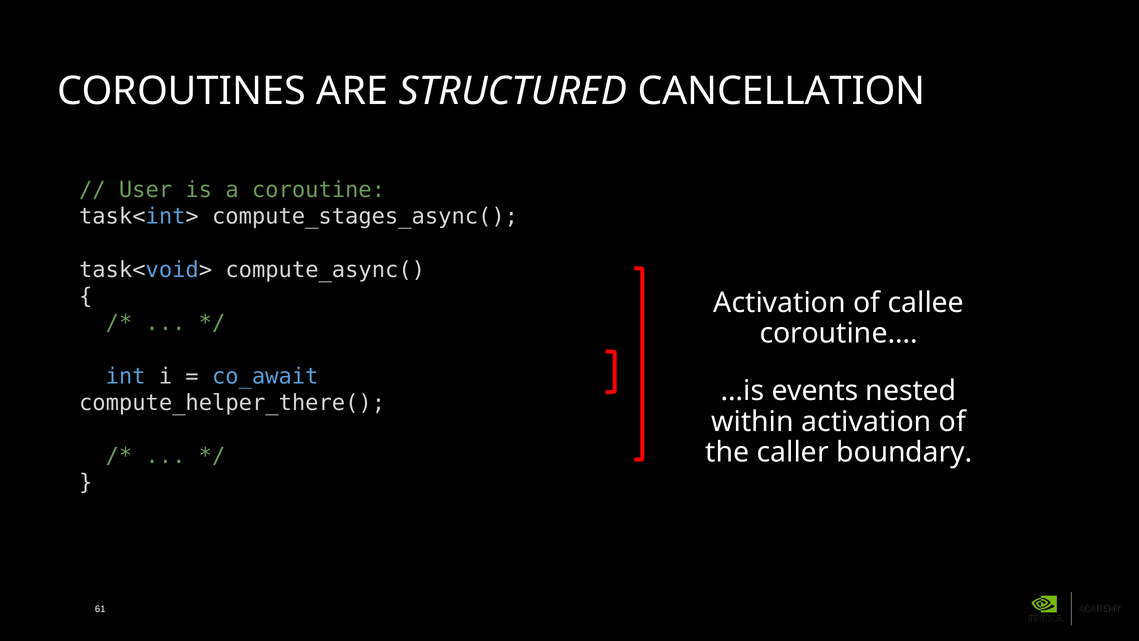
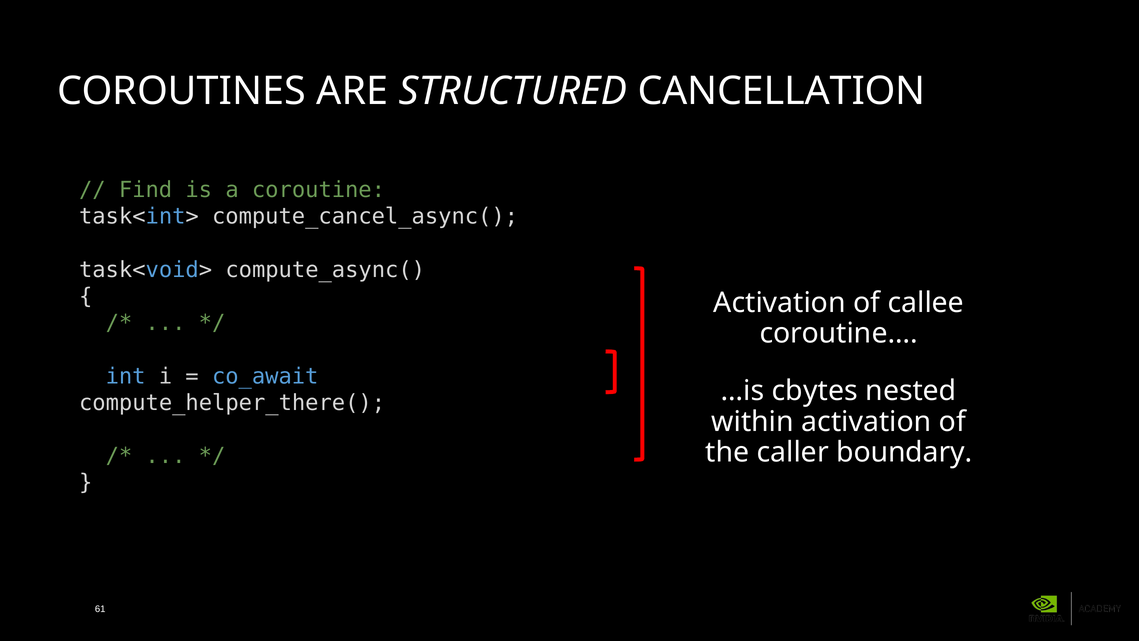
User: User -> Find
compute_stages_async(: compute_stages_async( -> compute_cancel_async(
events: events -> cbytes
